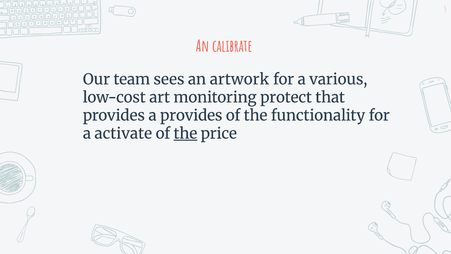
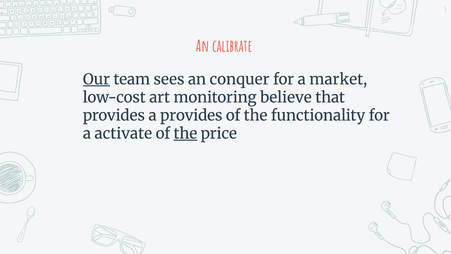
Our underline: none -> present
artwork: artwork -> conquer
various: various -> market
protect: protect -> believe
